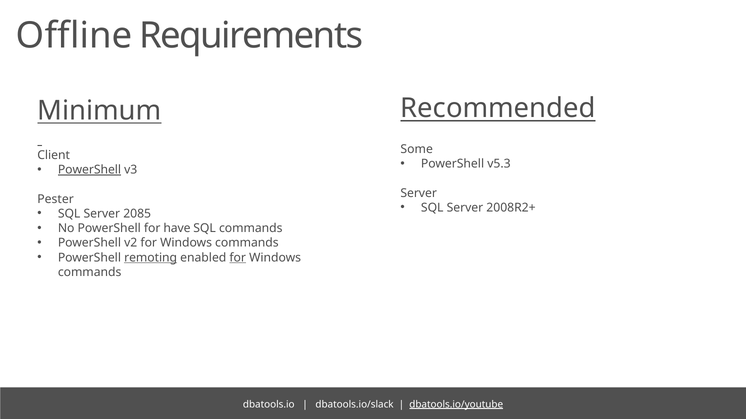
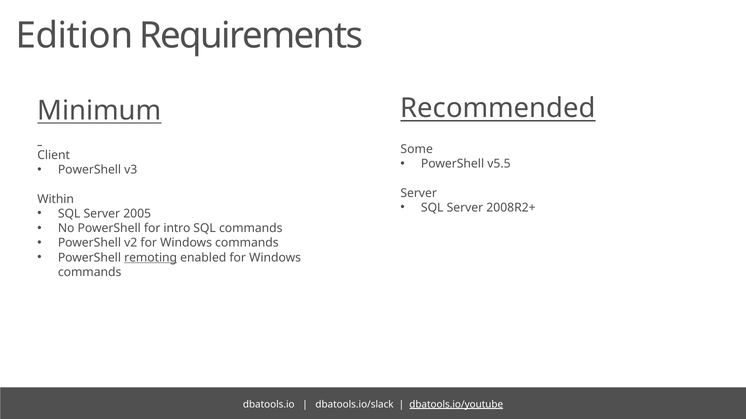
Offline: Offline -> Edition
v5.3: v5.3 -> v5.5
PowerShell at (89, 170) underline: present -> none
Pester: Pester -> Within
2085: 2085 -> 2005
have: have -> intro
for at (238, 258) underline: present -> none
